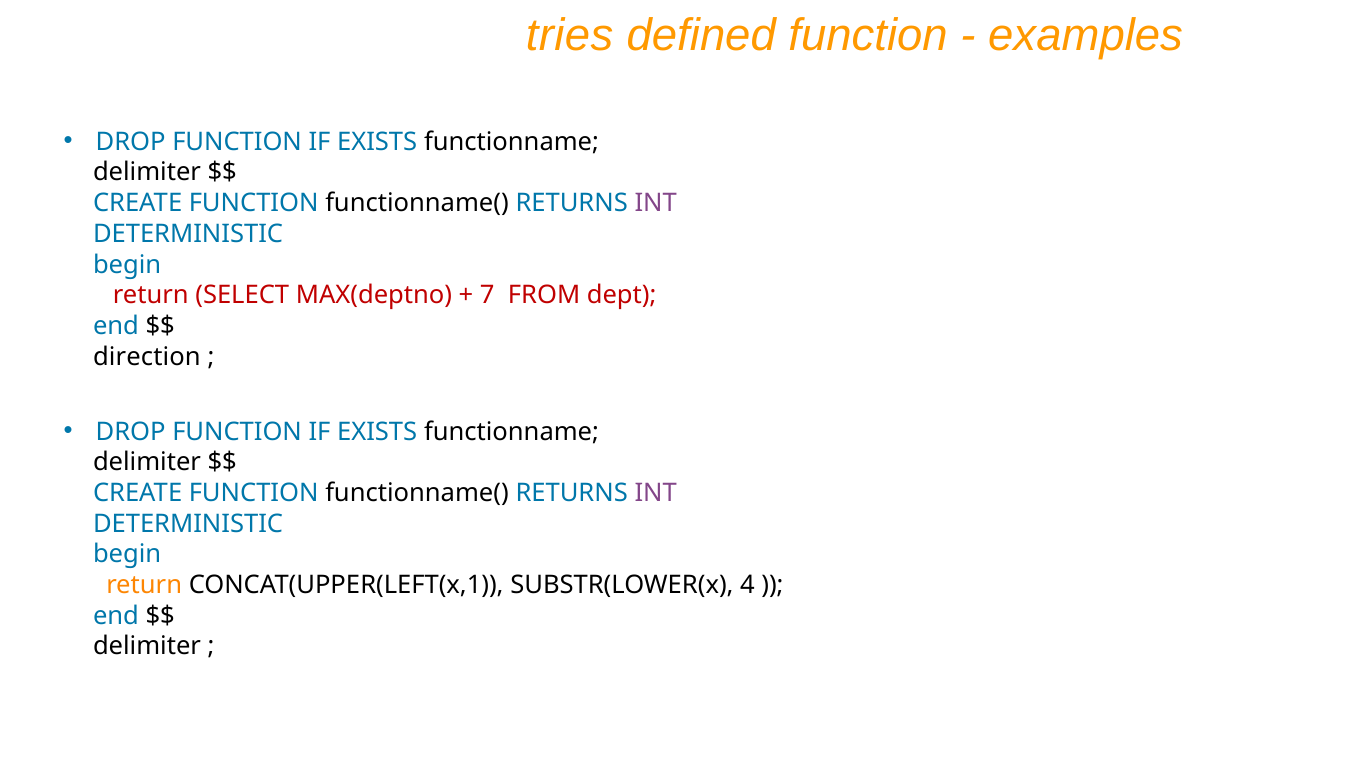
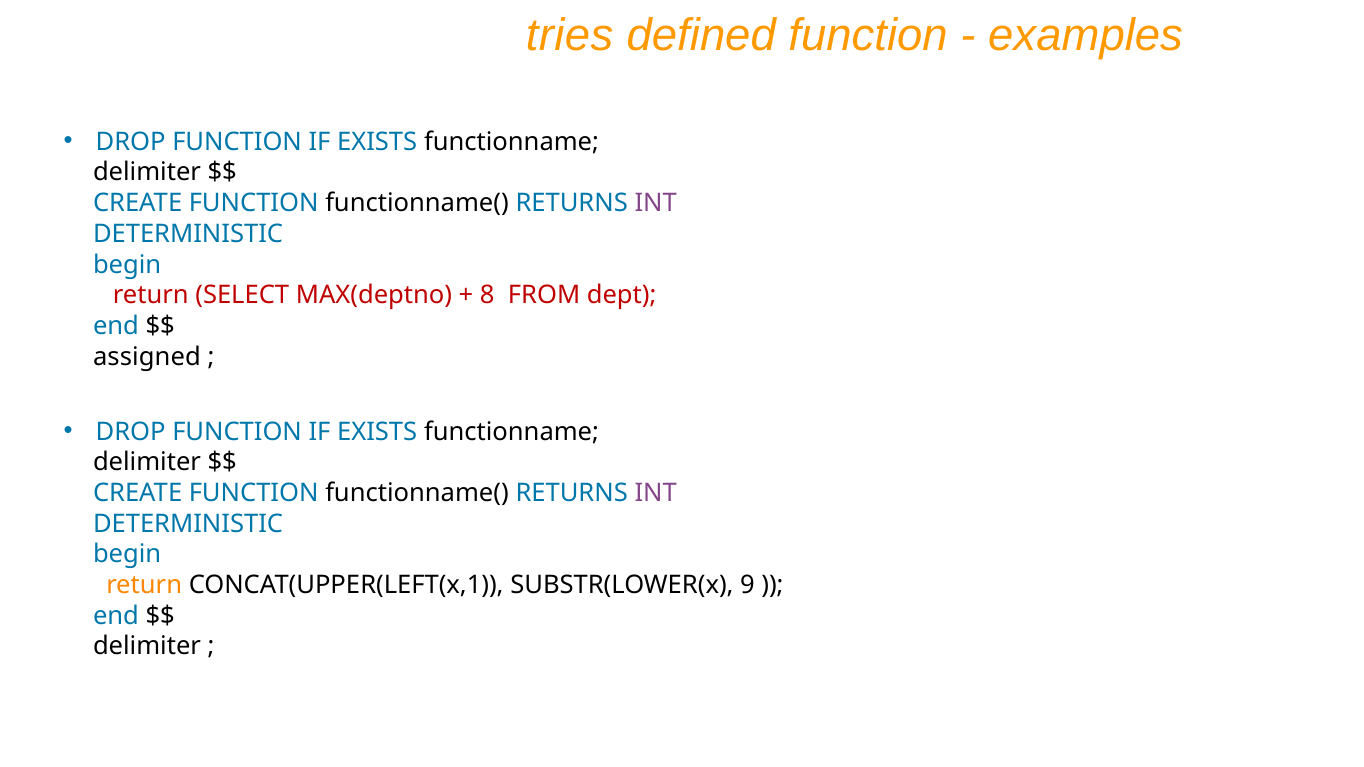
7: 7 -> 8
direction: direction -> assigned
4: 4 -> 9
